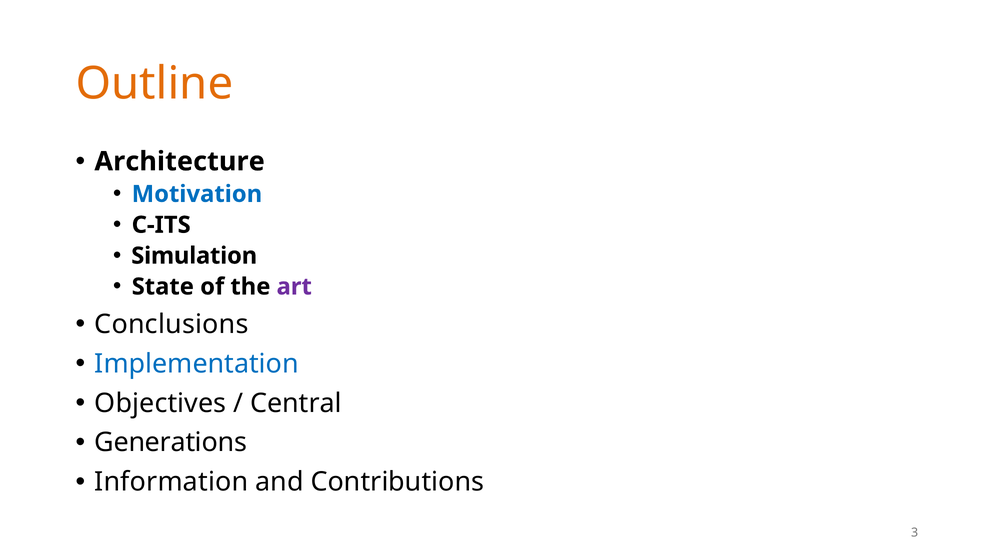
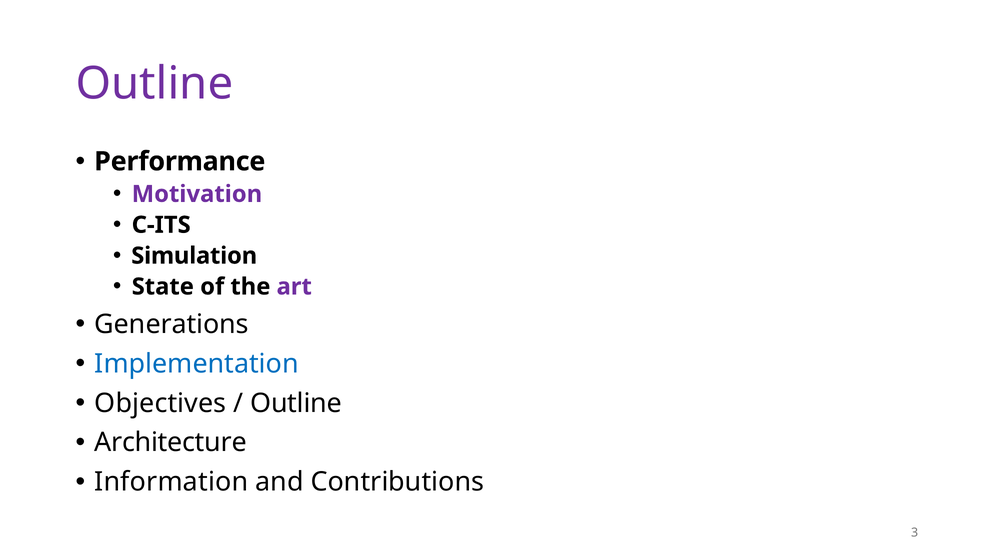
Outline at (155, 83) colour: orange -> purple
Architecture: Architecture -> Performance
Motivation colour: blue -> purple
Conclusions: Conclusions -> Generations
Central at (296, 403): Central -> Outline
Generations: Generations -> Architecture
